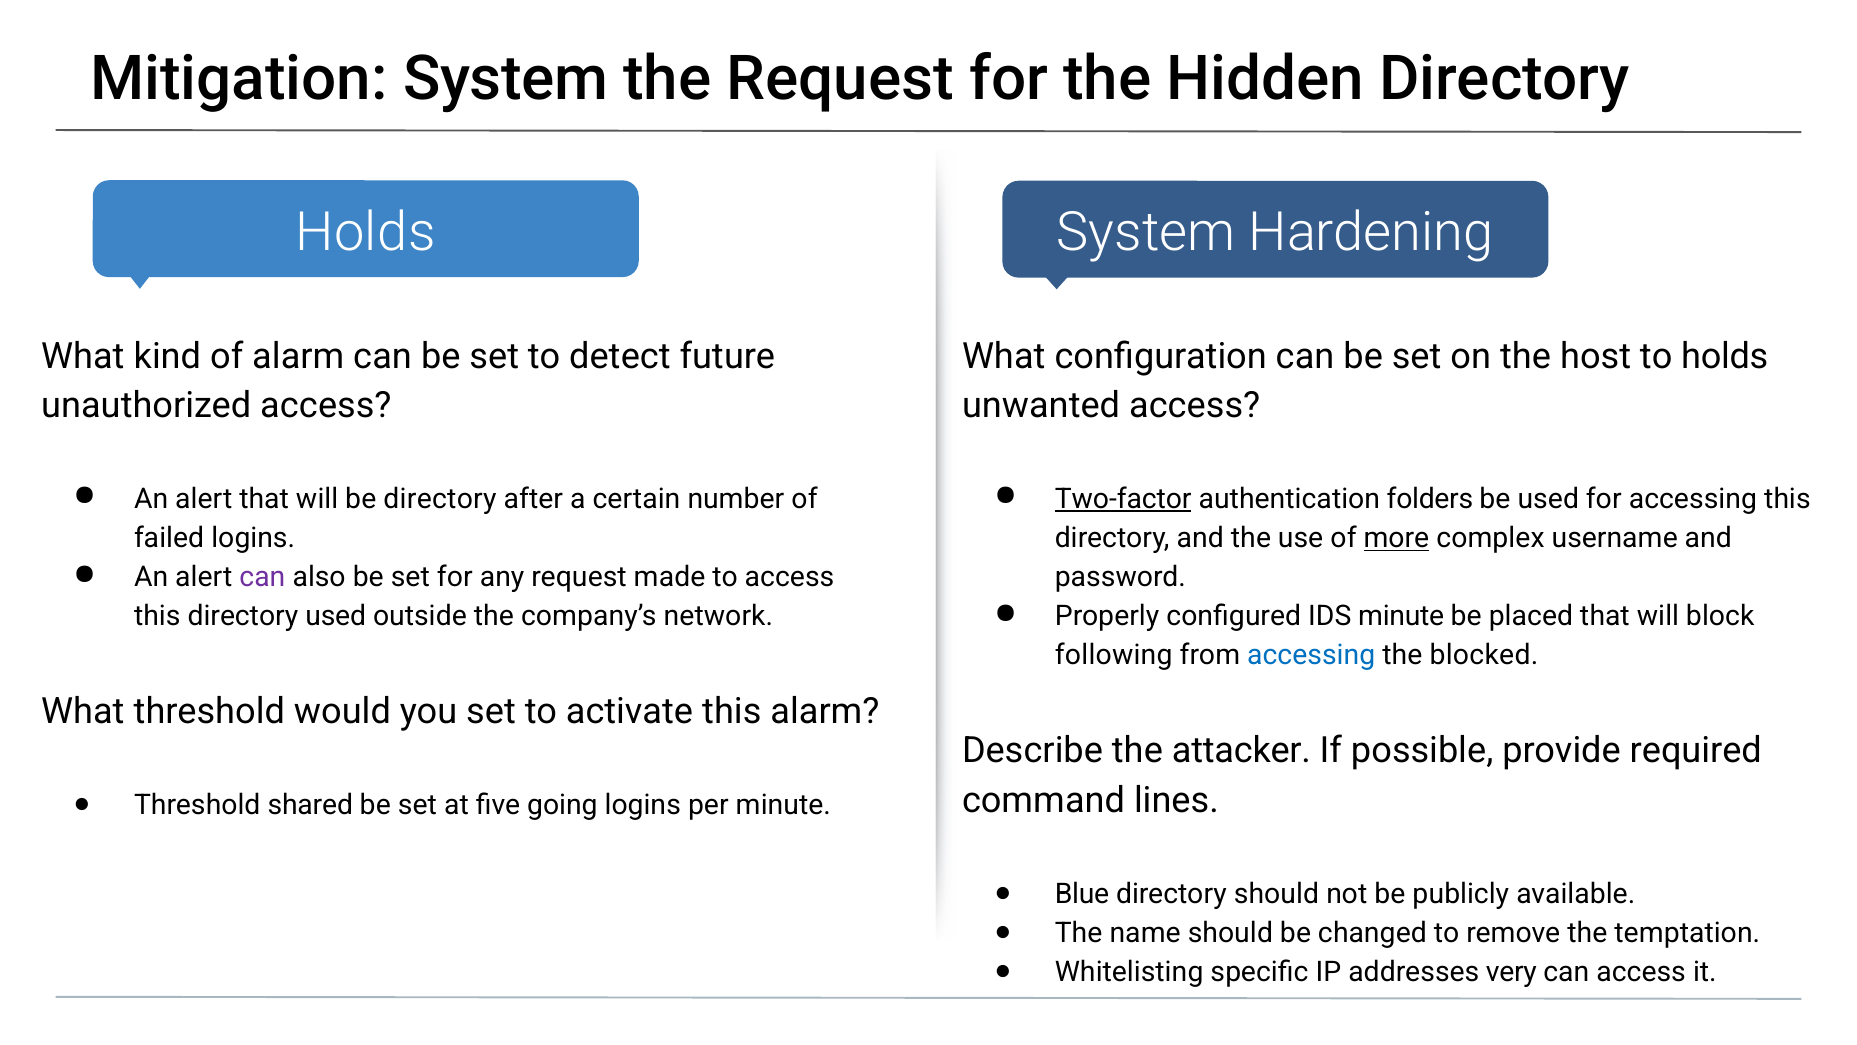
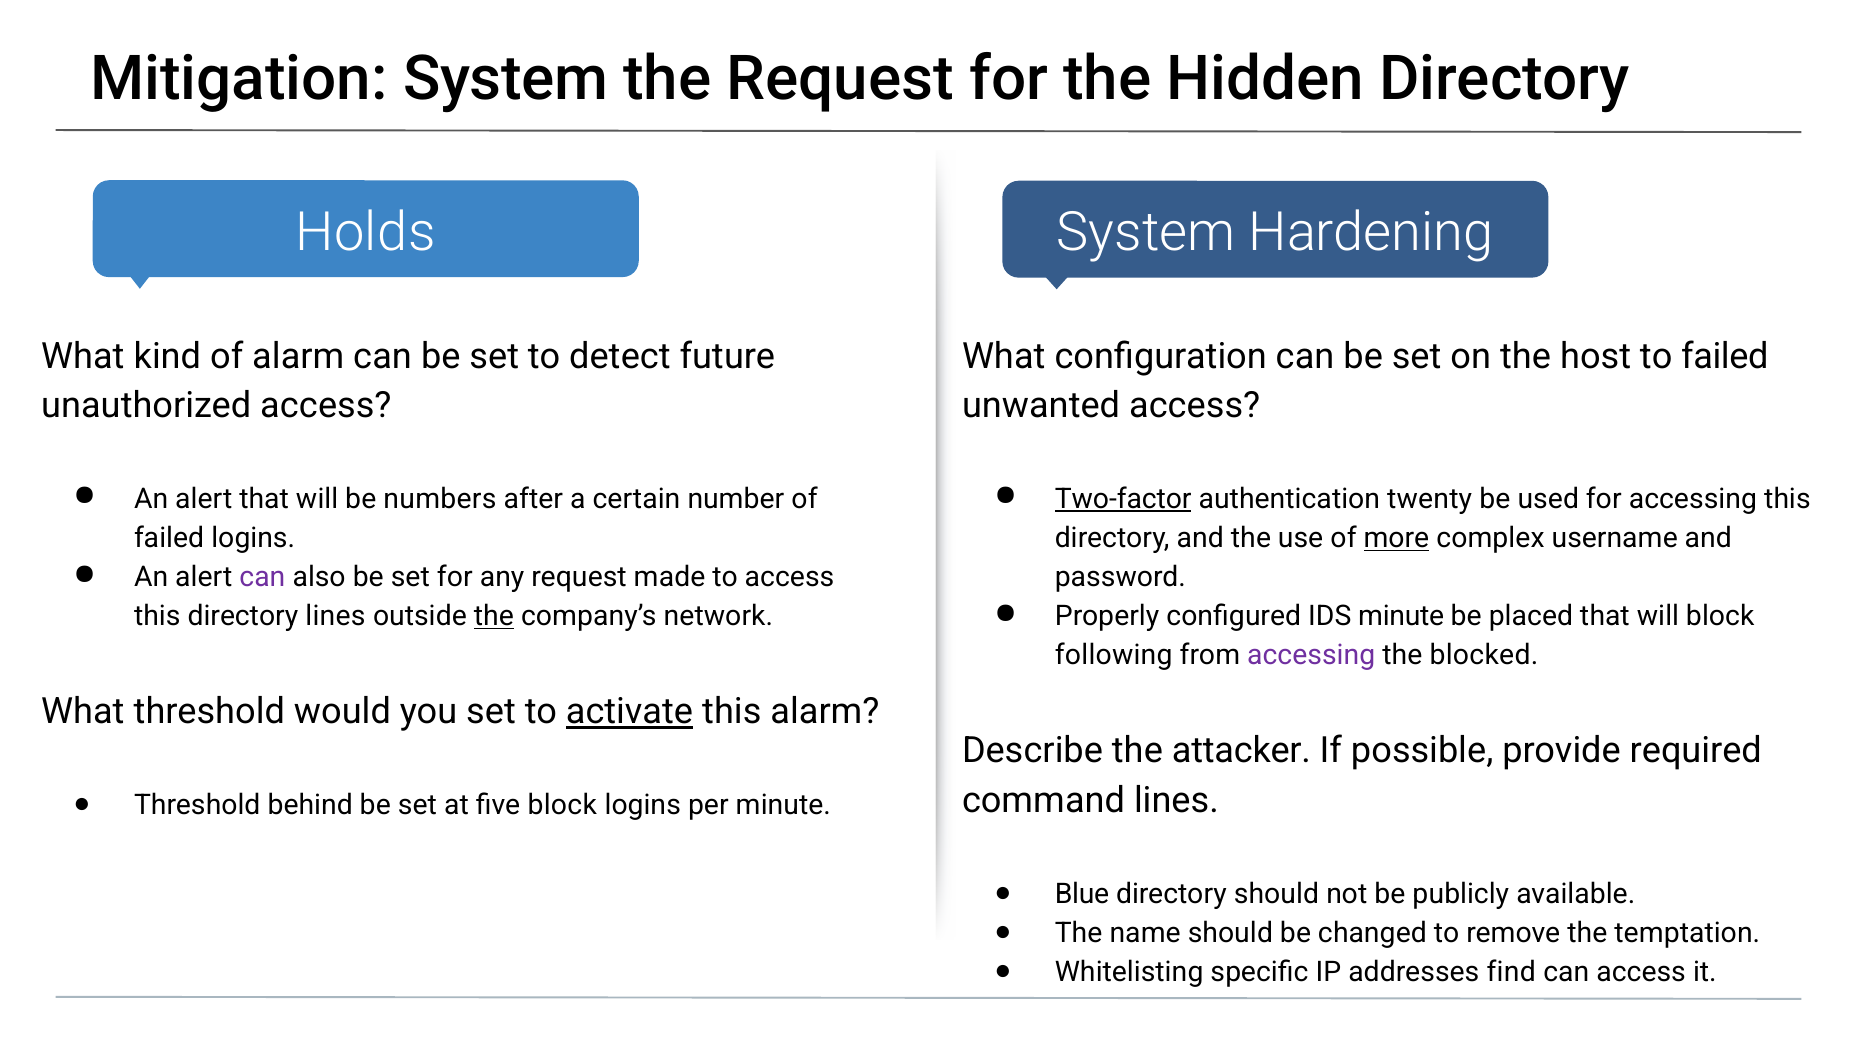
to holds: holds -> failed
be directory: directory -> numbers
folders: folders -> twenty
directory used: used -> lines
the at (494, 616) underline: none -> present
accessing at (1311, 655) colour: blue -> purple
activate underline: none -> present
shared: shared -> behind
five going: going -> block
very: very -> find
